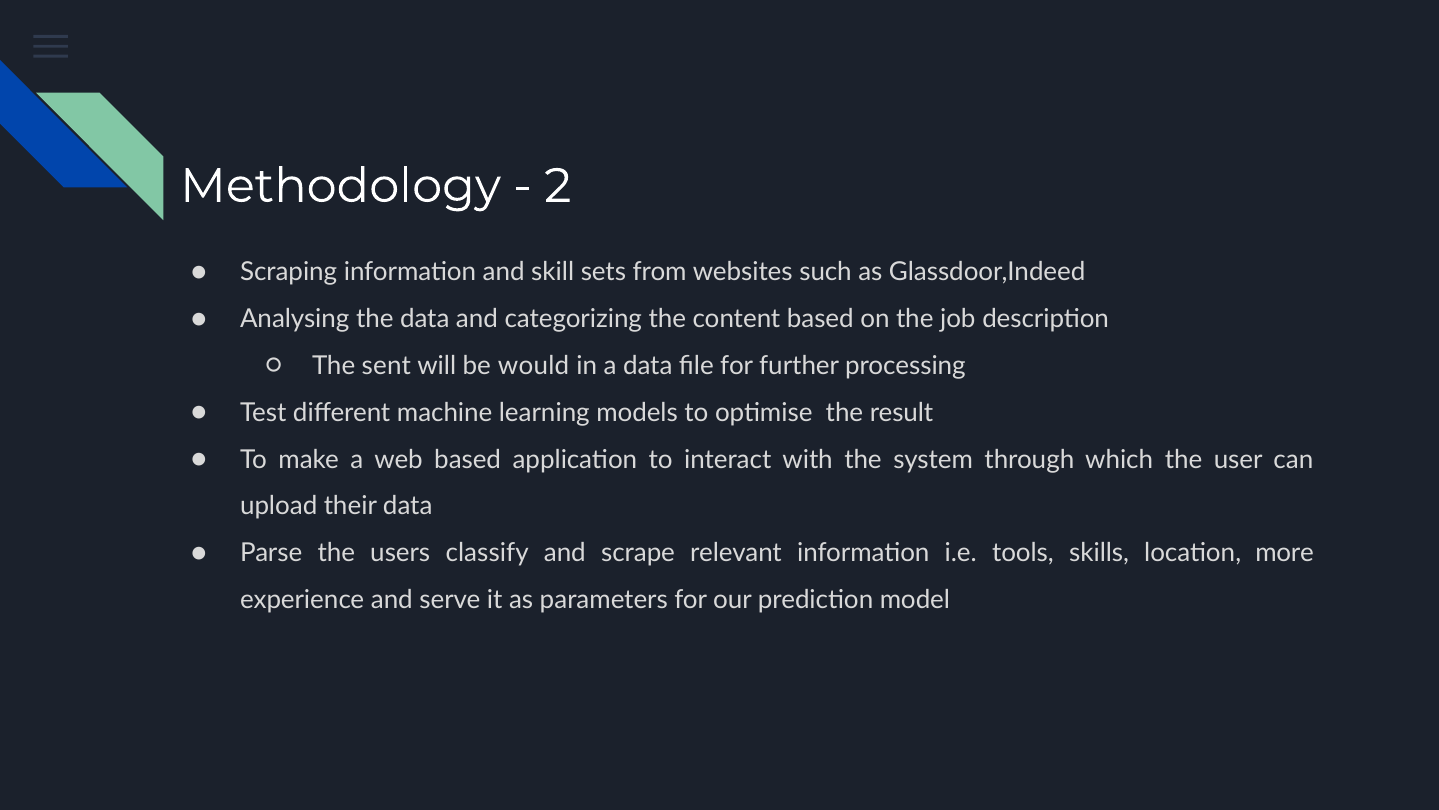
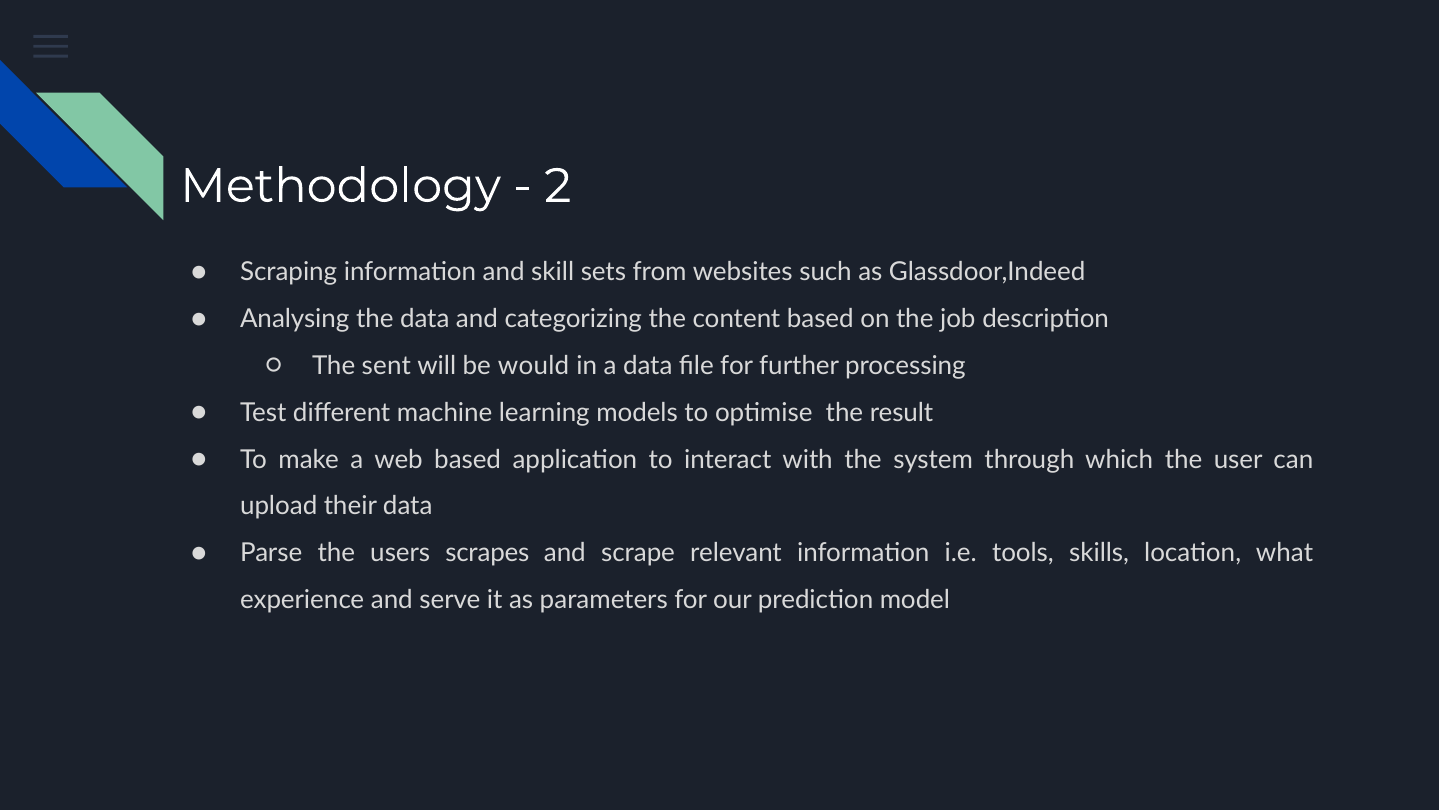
classify: classify -> scrapes
more: more -> what
